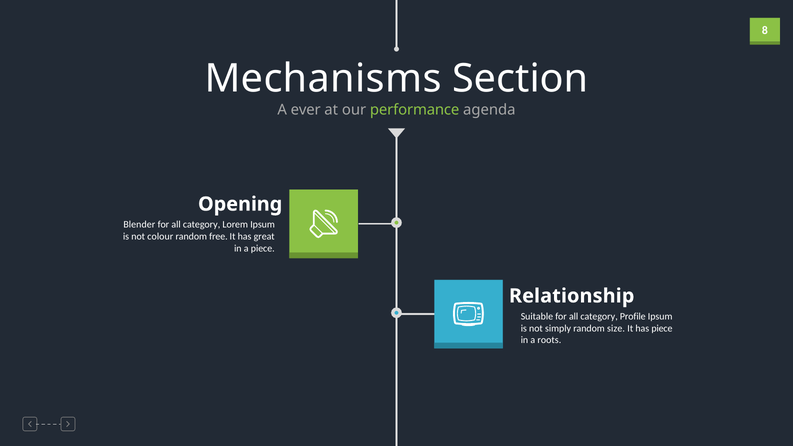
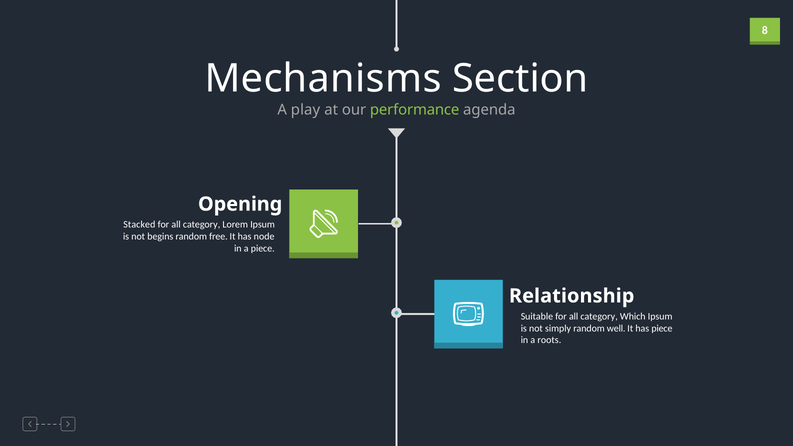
ever: ever -> play
Blender: Blender -> Stacked
colour: colour -> begins
great: great -> node
Profile: Profile -> Which
size: size -> well
